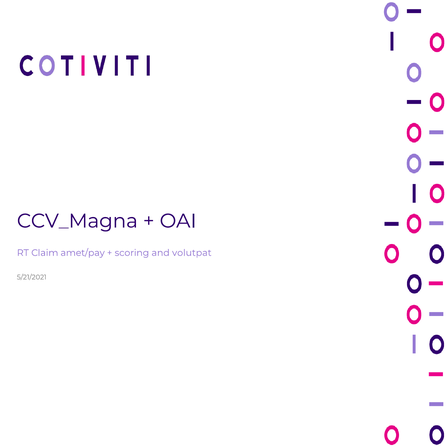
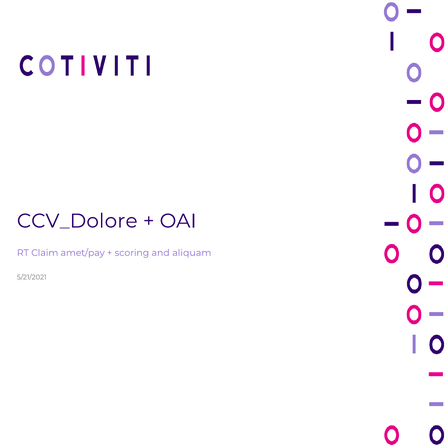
CCV_Magna: CCV_Magna -> CCV_Dolore
volutpat: volutpat -> aliquam
